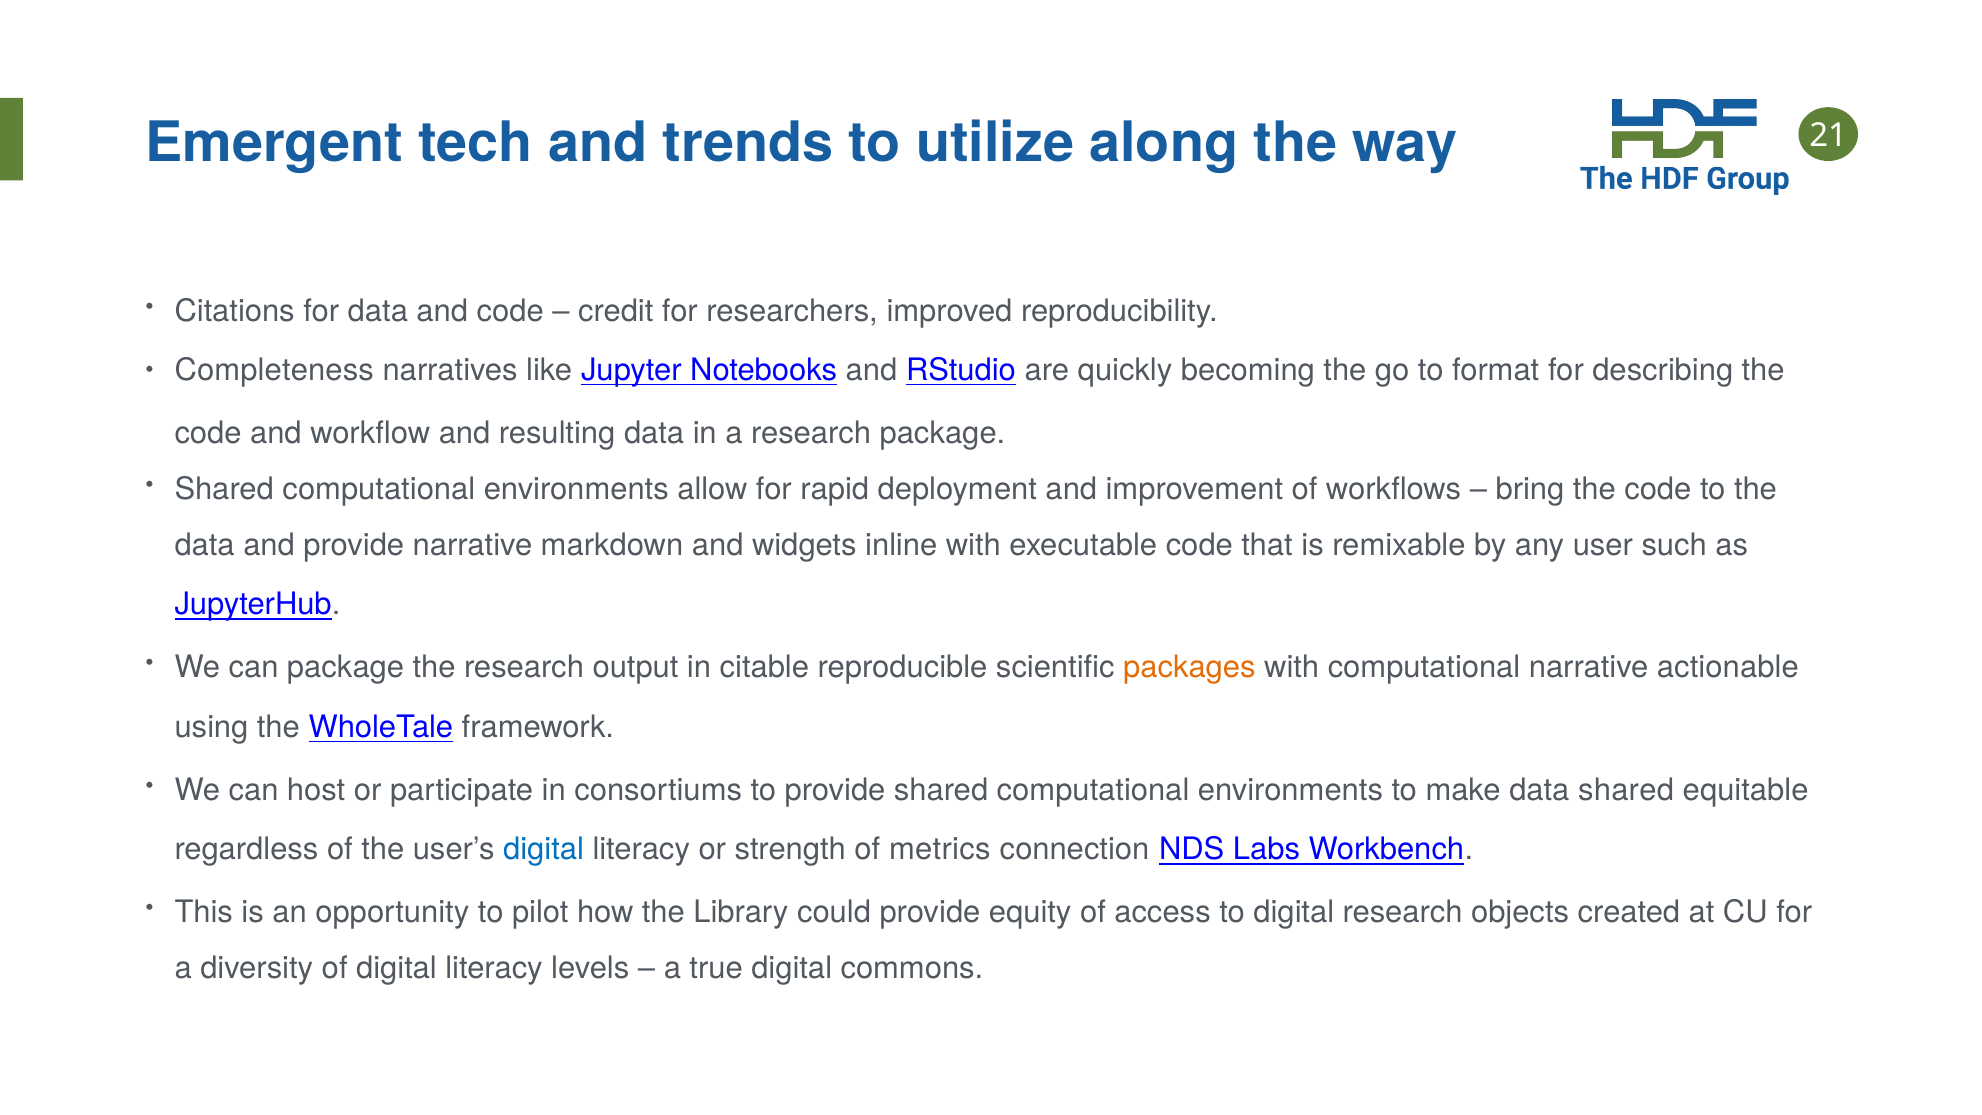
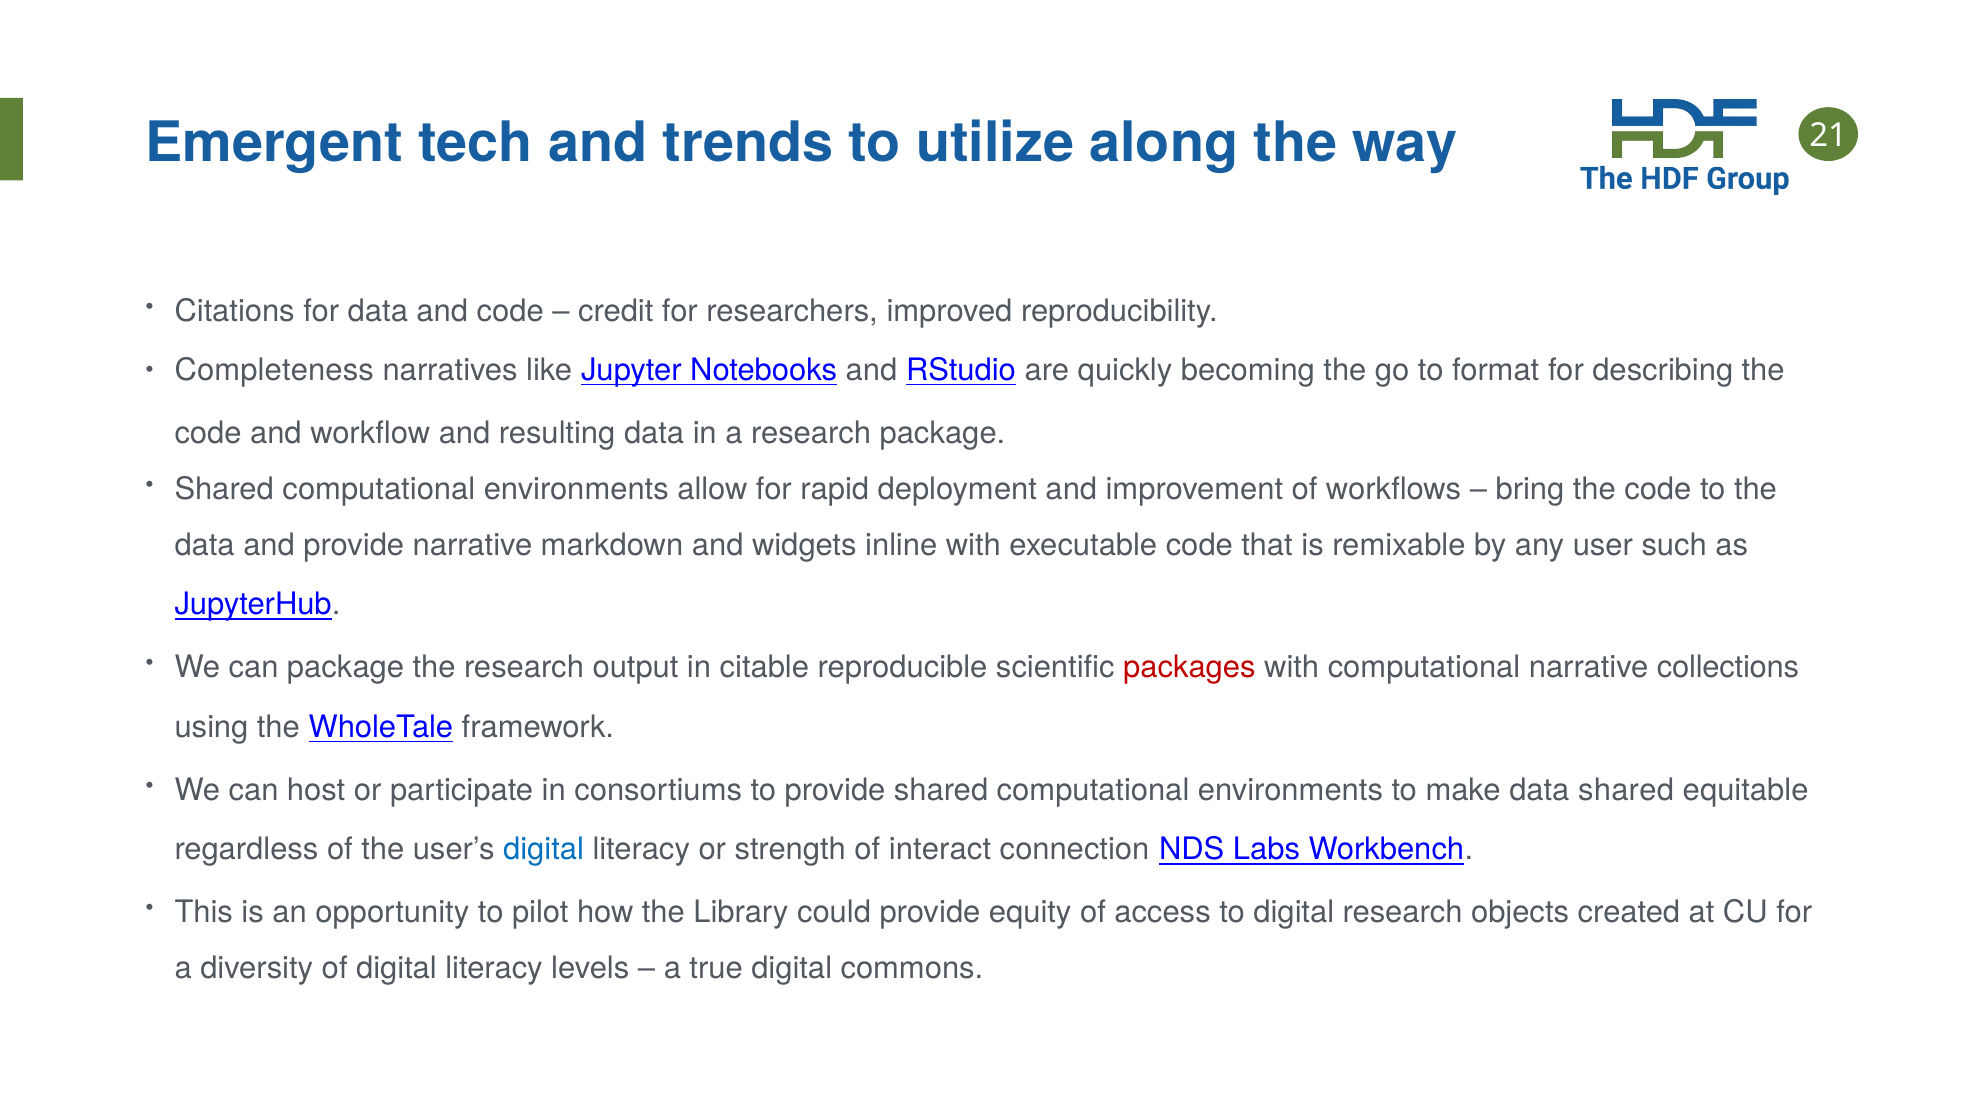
packages colour: orange -> red
actionable: actionable -> collections
metrics: metrics -> interact
